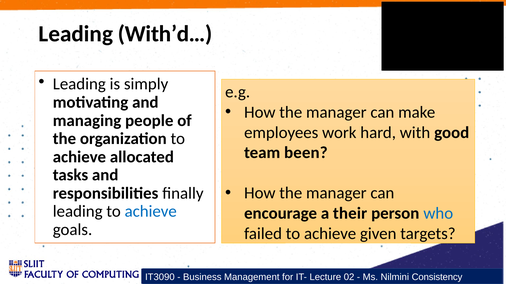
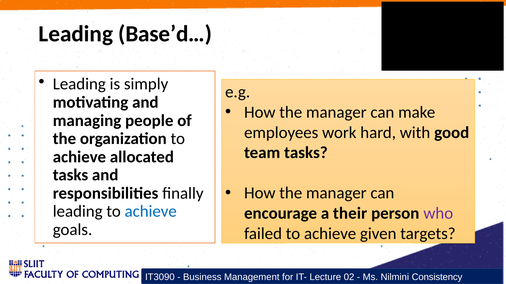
With’d…: With’d… -> Base’d…
team been: been -> tasks
who colour: blue -> purple
